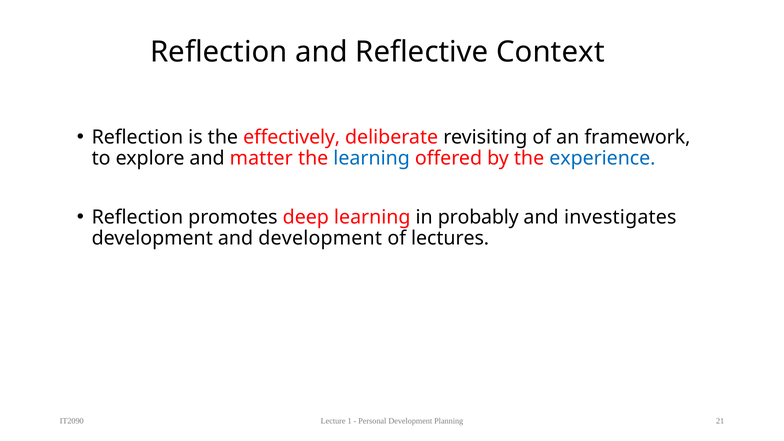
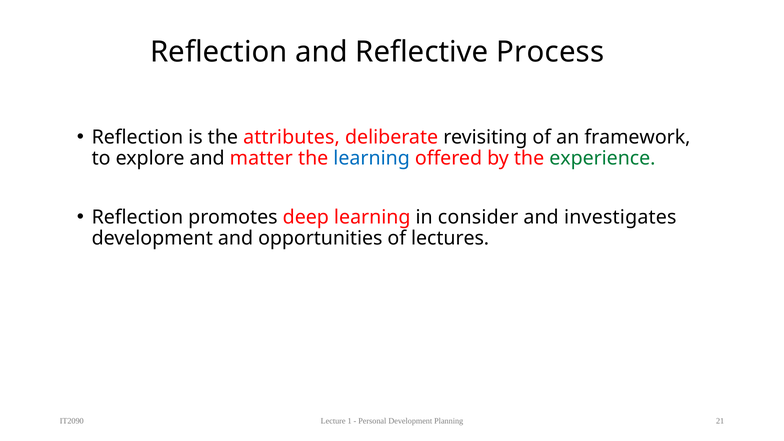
Context: Context -> Process
effectively: effectively -> attributes
experience colour: blue -> green
probably: probably -> consider
and development: development -> opportunities
